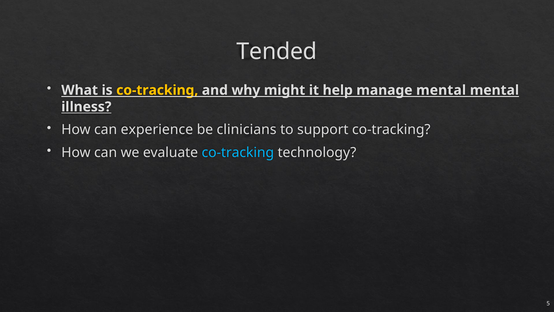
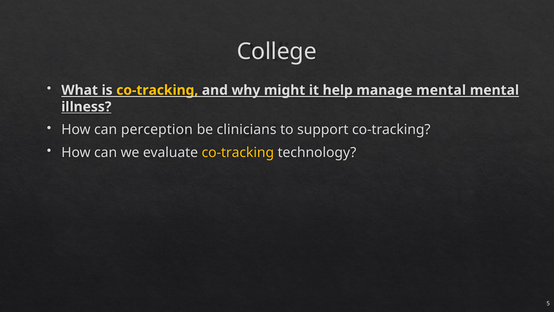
Tended: Tended -> College
experience: experience -> perception
co-tracking at (238, 152) colour: light blue -> yellow
